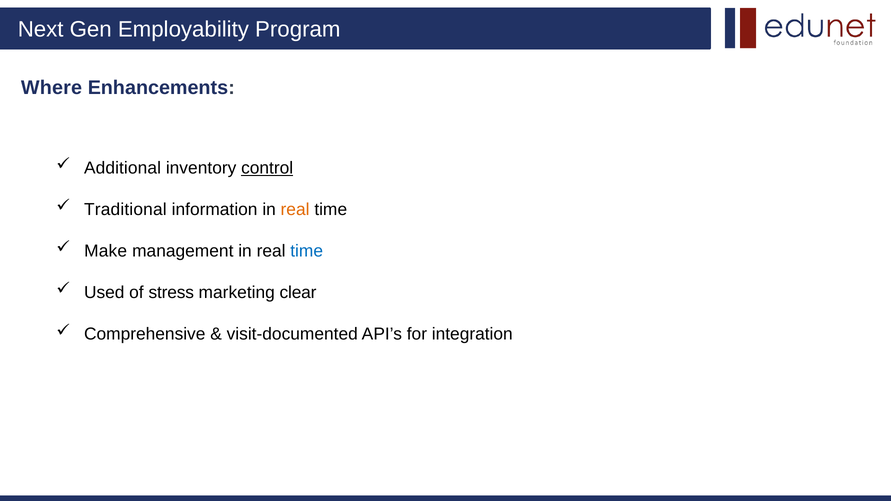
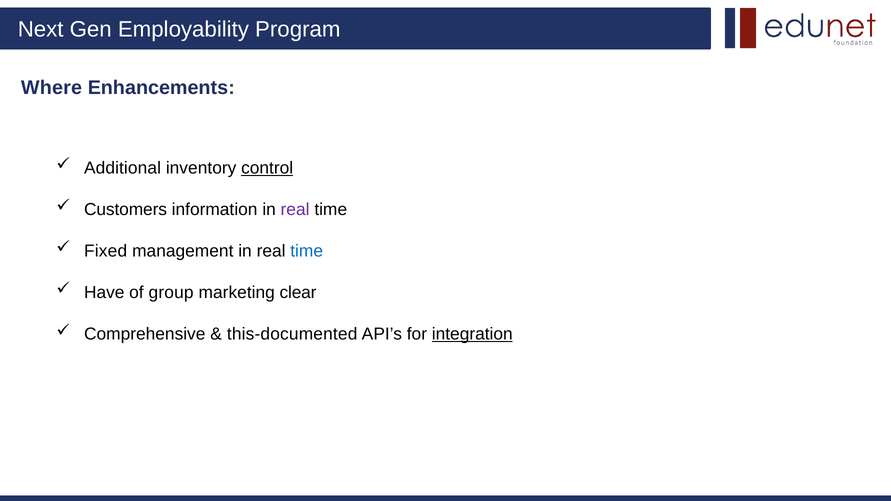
Traditional: Traditional -> Customers
real at (295, 210) colour: orange -> purple
Make: Make -> Fixed
Used: Used -> Have
stress: stress -> group
visit-documented: visit-documented -> this-documented
integration underline: none -> present
